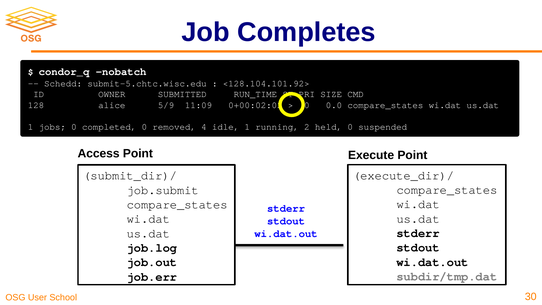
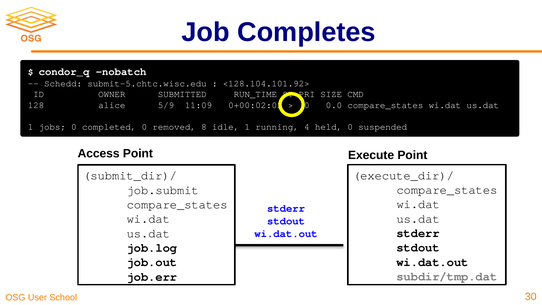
4: 4 -> 8
2: 2 -> 4
